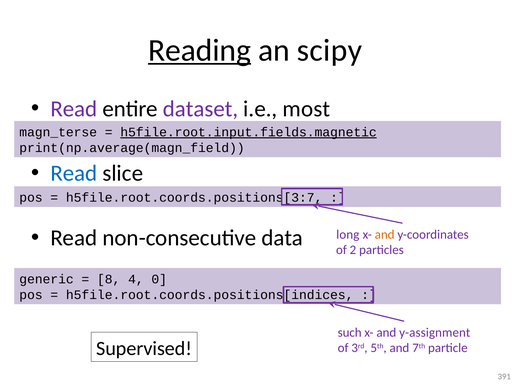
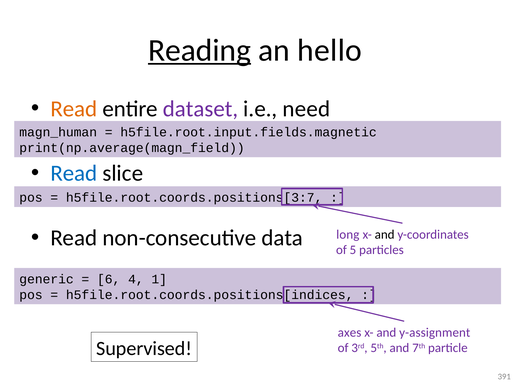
scipy: scipy -> hello
Read at (74, 109) colour: purple -> orange
most: most -> need
magn_terse: magn_terse -> magn_human
h5file.root.input.fields.magnetic underline: present -> none
and at (385, 234) colour: orange -> black
2: 2 -> 5
8: 8 -> 6
0: 0 -> 1
such: such -> axes
